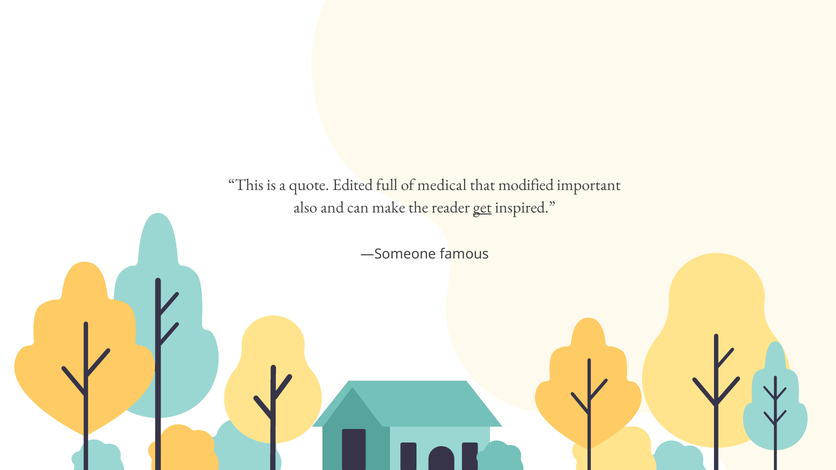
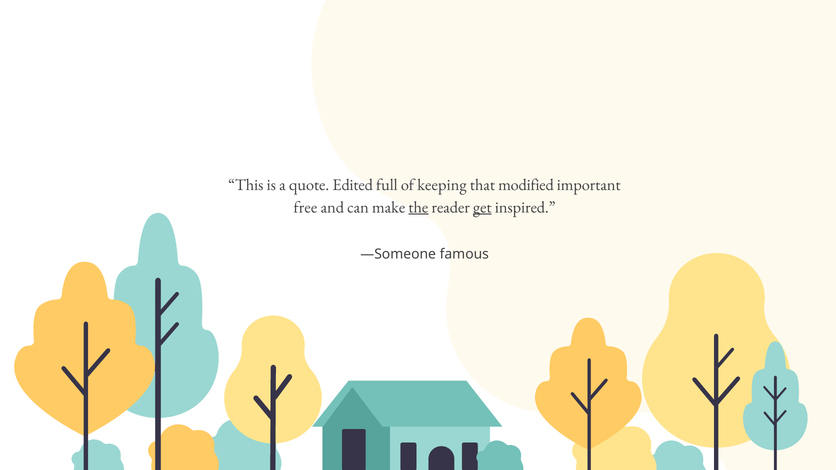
medical: medical -> keeping
also: also -> free
the underline: none -> present
